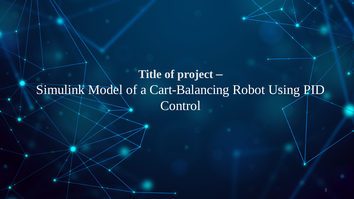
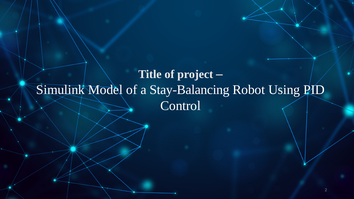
Cart-Balancing: Cart-Balancing -> Stay-Balancing
